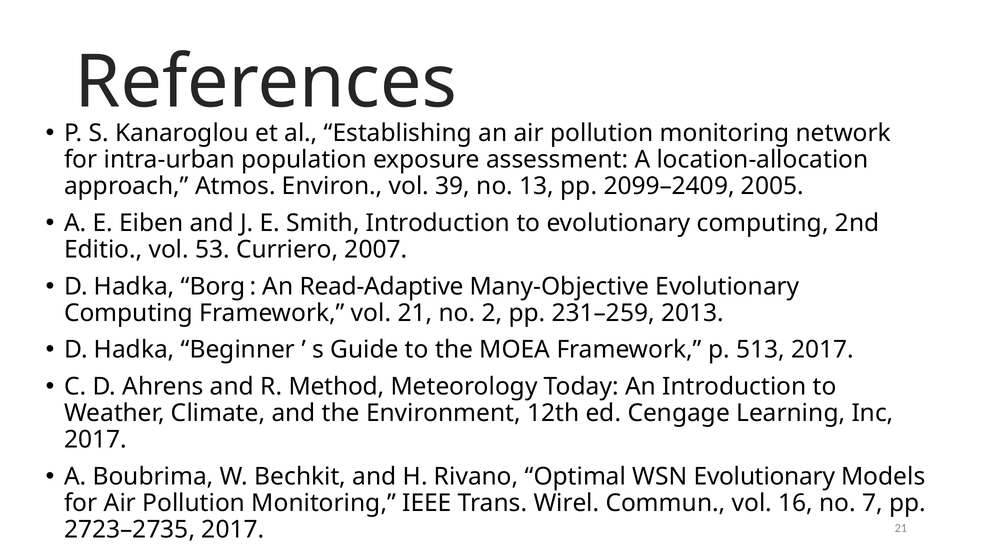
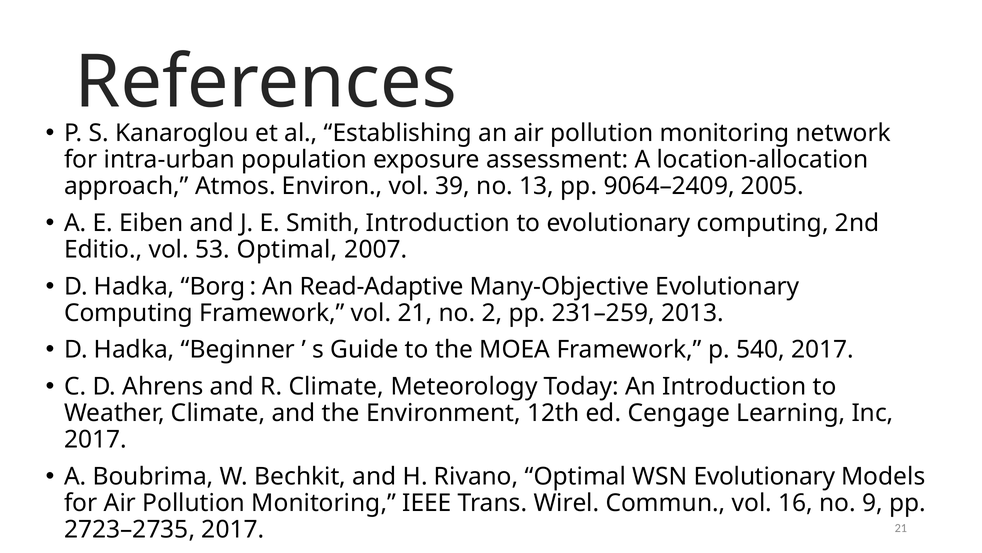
2099–2409: 2099–2409 -> 9064–2409
53 Curriero: Curriero -> Optimal
513: 513 -> 540
R Method: Method -> Climate
7: 7 -> 9
